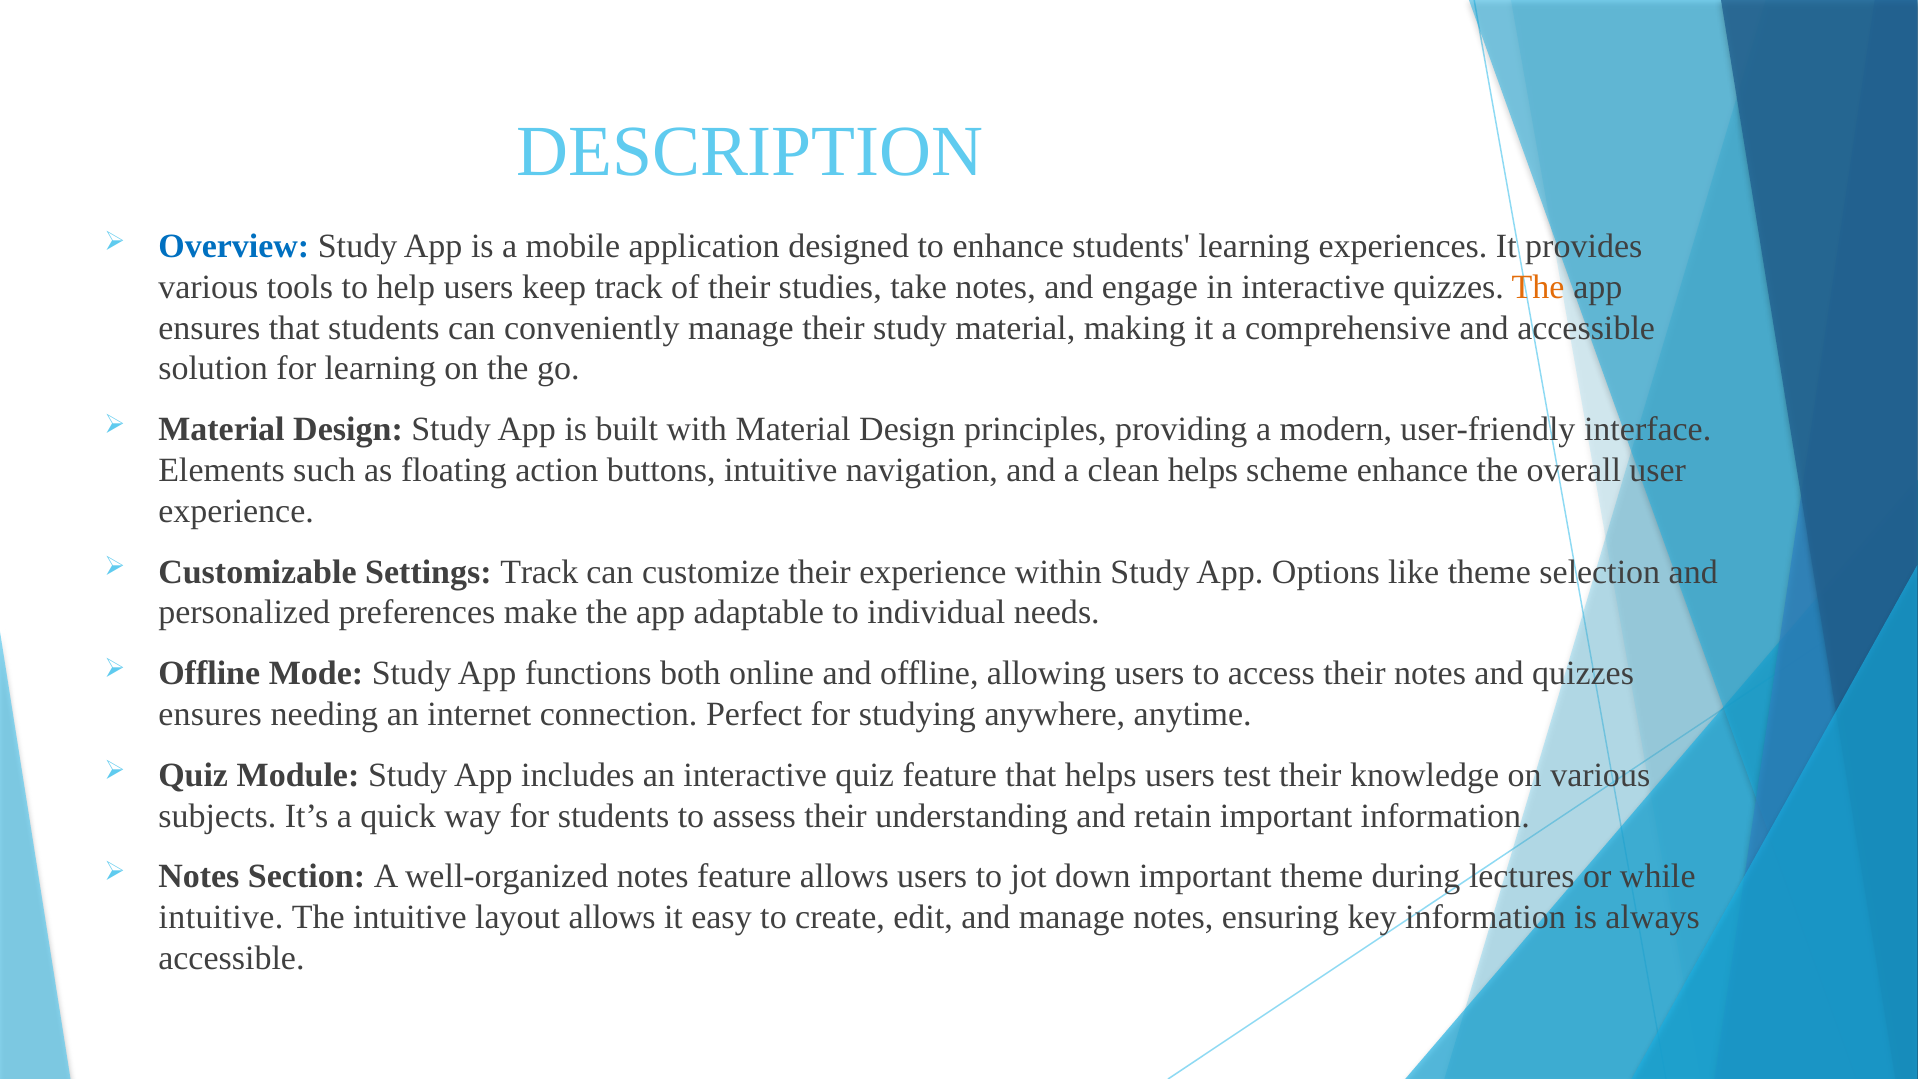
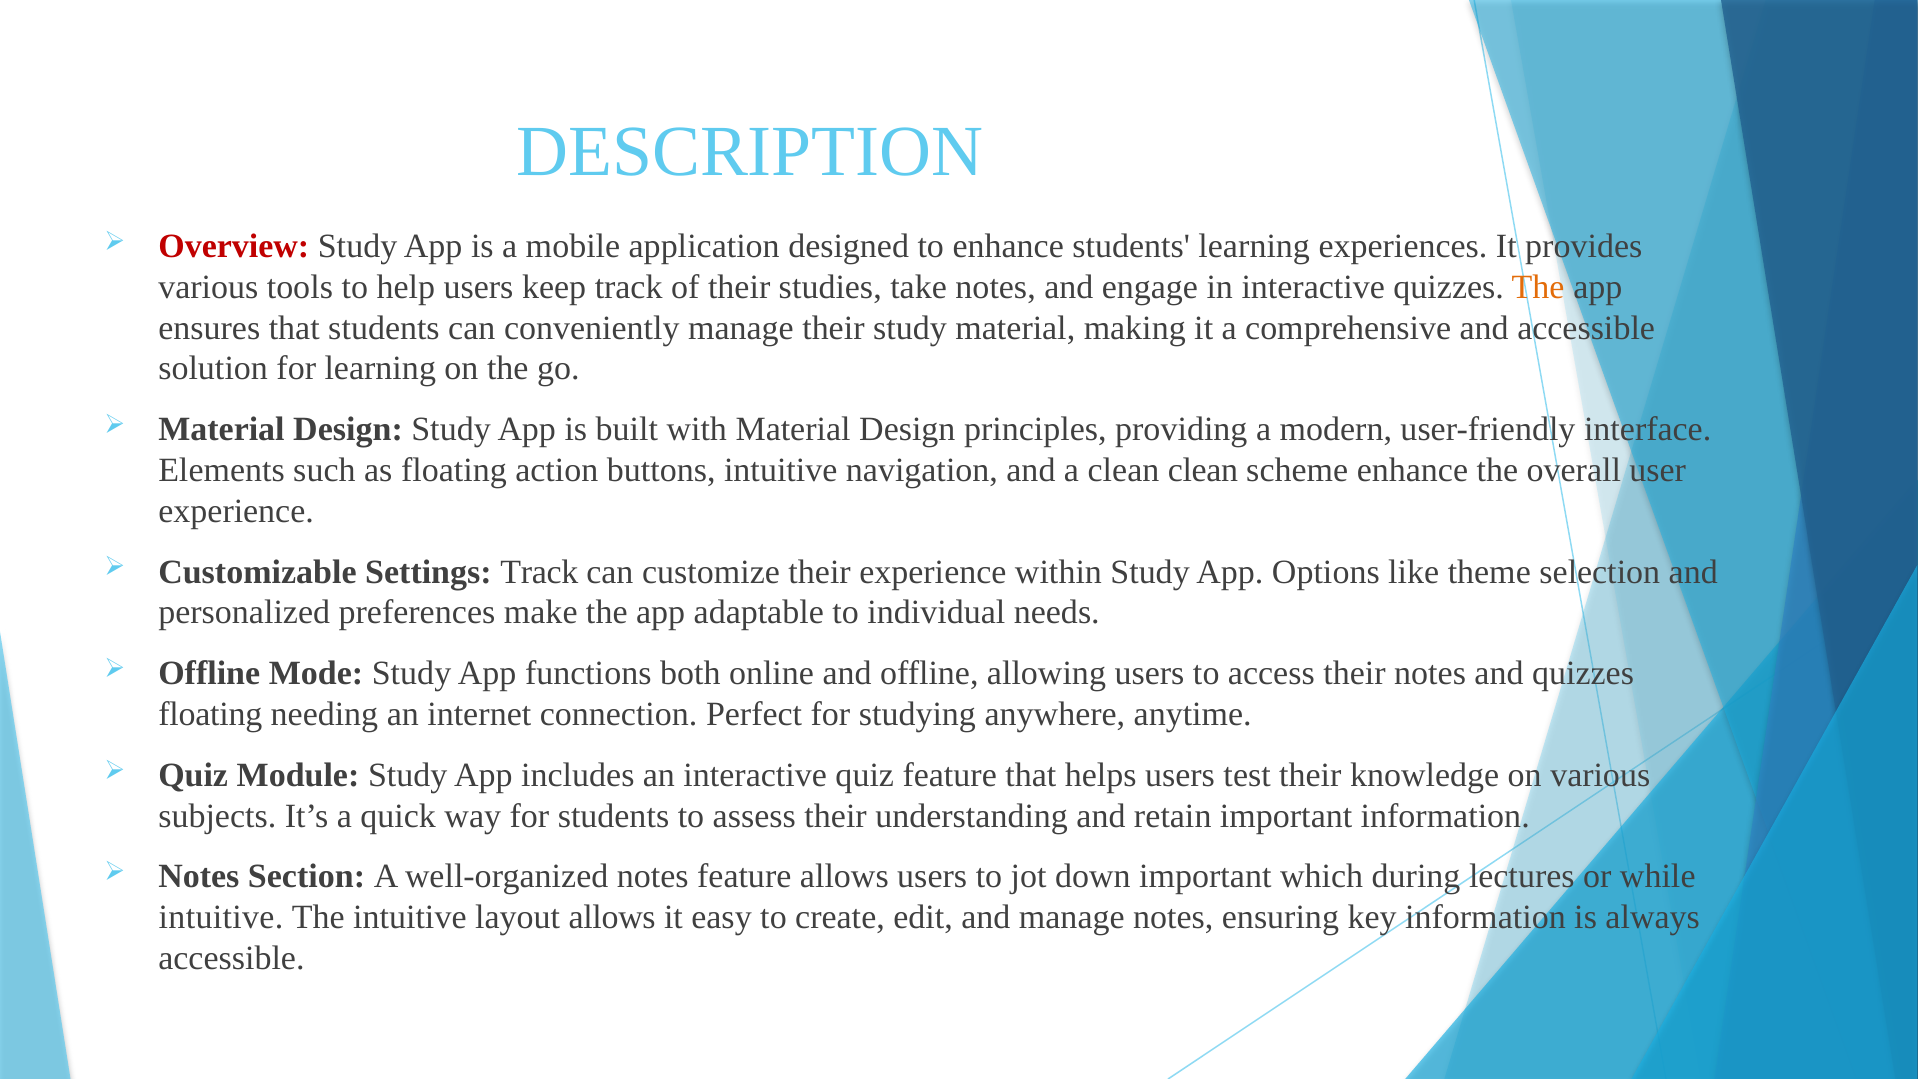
Overview colour: blue -> red
clean helps: helps -> clean
ensures at (210, 714): ensures -> floating
important theme: theme -> which
